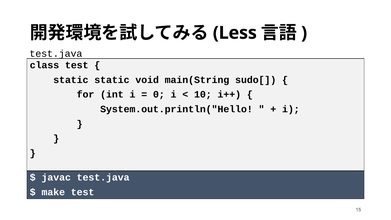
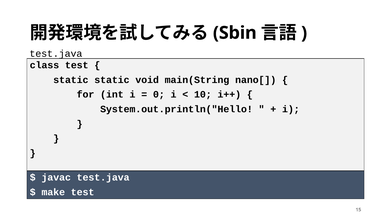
Less: Less -> Sbin
sudo[: sudo[ -> nano[
